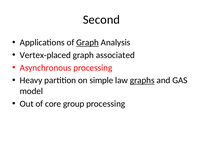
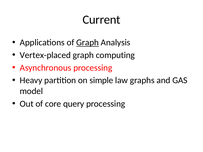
Second: Second -> Current
associated: associated -> computing
graphs underline: present -> none
group: group -> query
